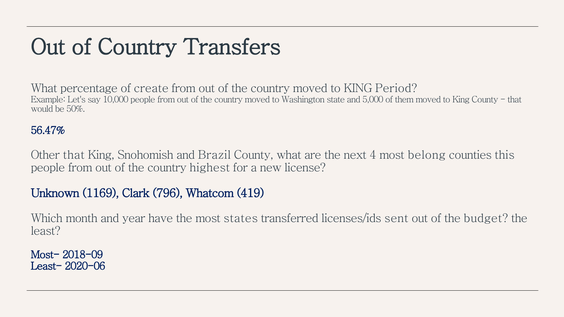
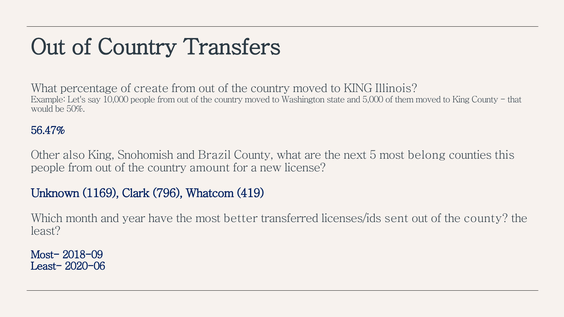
Period: Period -> Illinois
Other that: that -> also
4: 4 -> 5
highest: highest -> amount
states: states -> better
the budget: budget -> county
